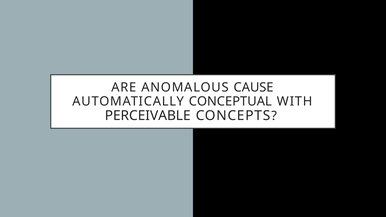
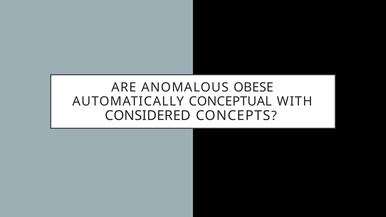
CAUSE: CAUSE -> OBESE
PERCEIVABLE: PERCEIVABLE -> CONSIDERED
